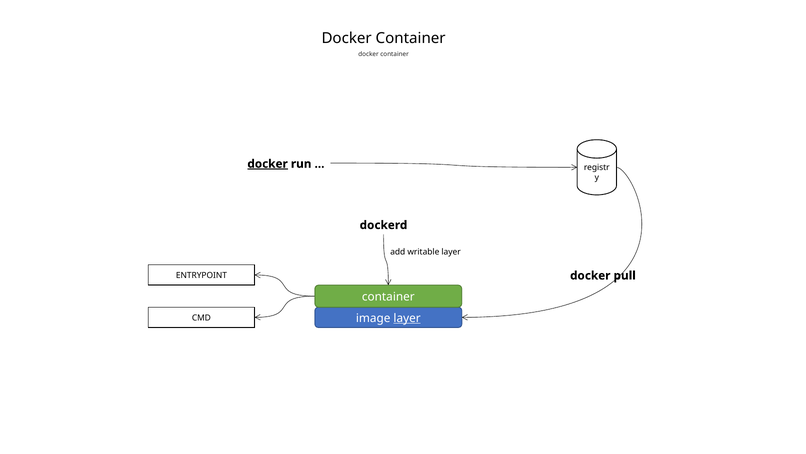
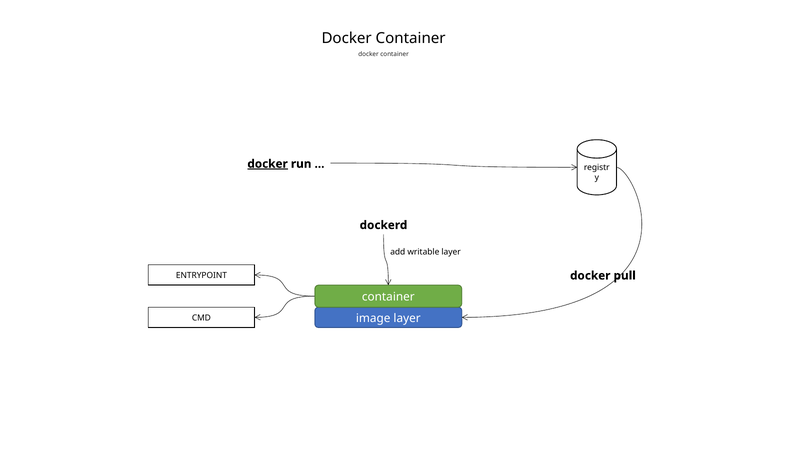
layer at (407, 318) underline: present -> none
